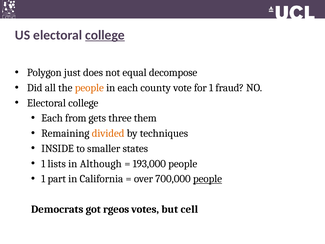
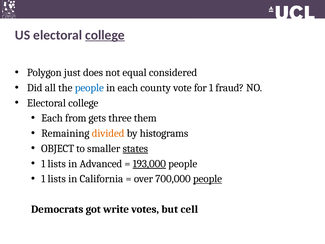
decompose: decompose -> considered
people at (89, 88) colour: orange -> blue
techniques: techniques -> histograms
INSIDE: INSIDE -> OBJECT
states underline: none -> present
Although: Although -> Advanced
193,000 underline: none -> present
part at (57, 179): part -> lists
rgeos: rgeos -> write
